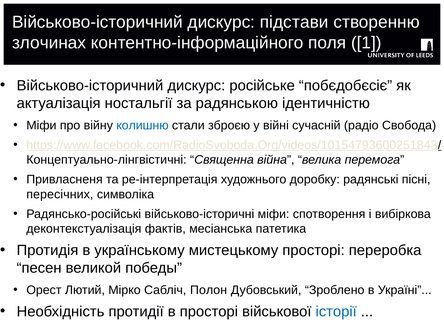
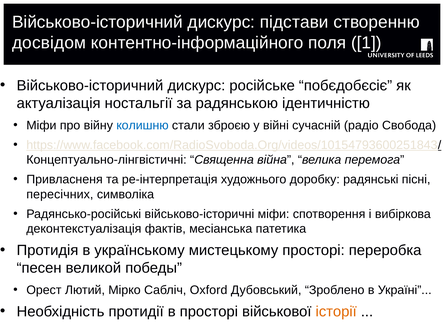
злочинах: злочинах -> досвідом
Полон: Полон -> Oxford
історії colour: blue -> orange
